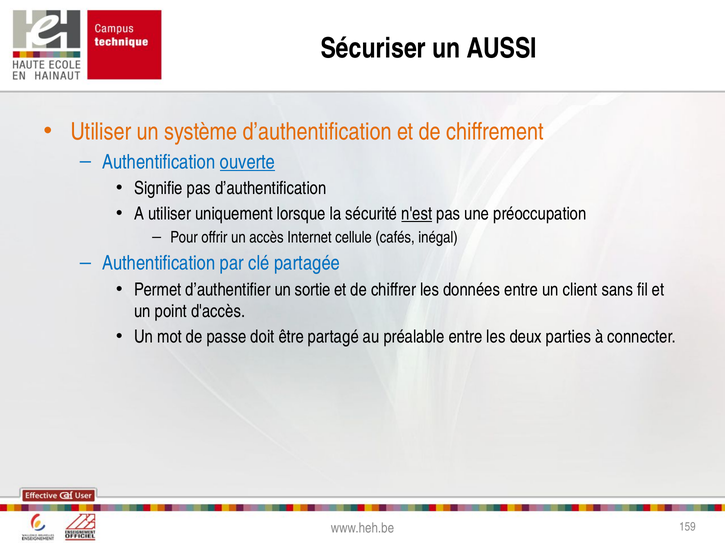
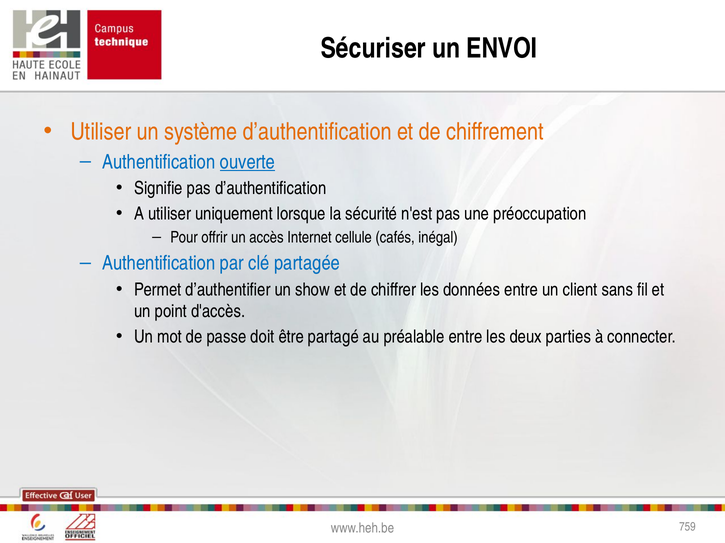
AUSSI: AUSSI -> ENVOI
n'est underline: present -> none
sortie: sortie -> show
159: 159 -> 759
